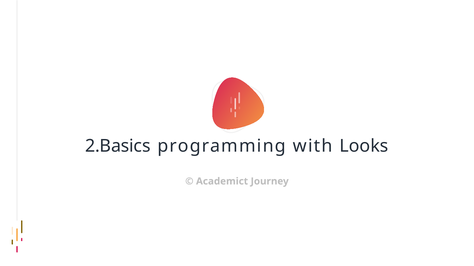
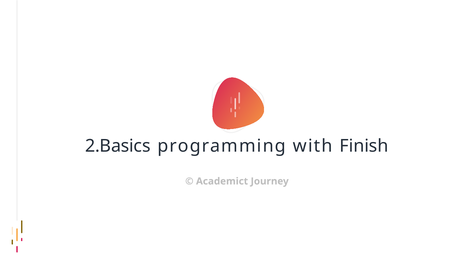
Looks: Looks -> Finish
